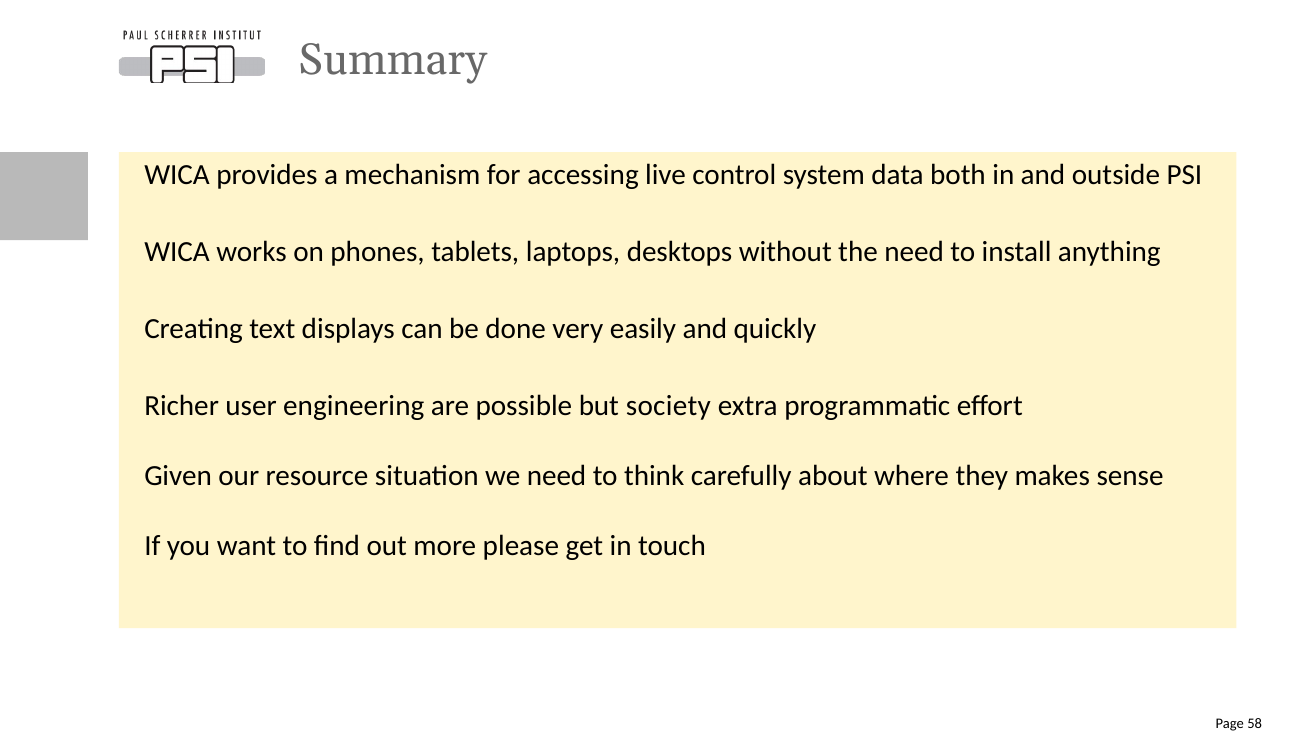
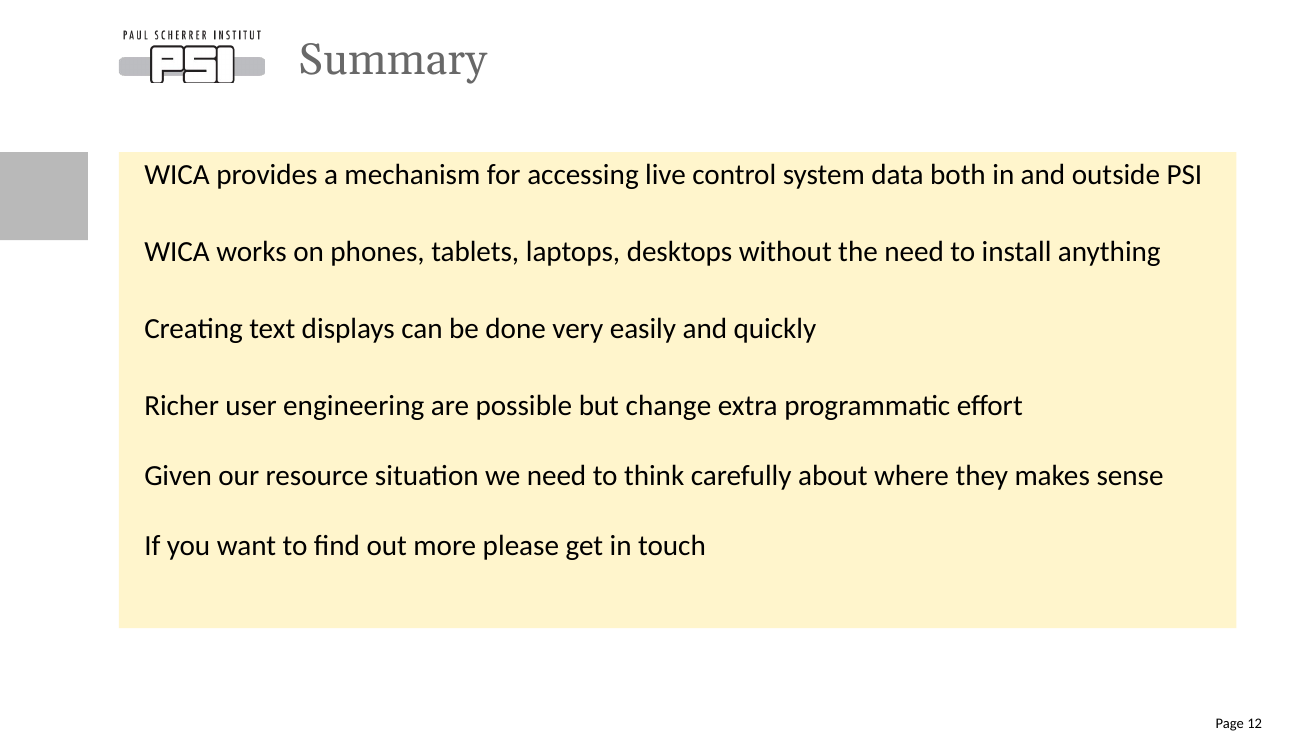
society: society -> change
58: 58 -> 12
